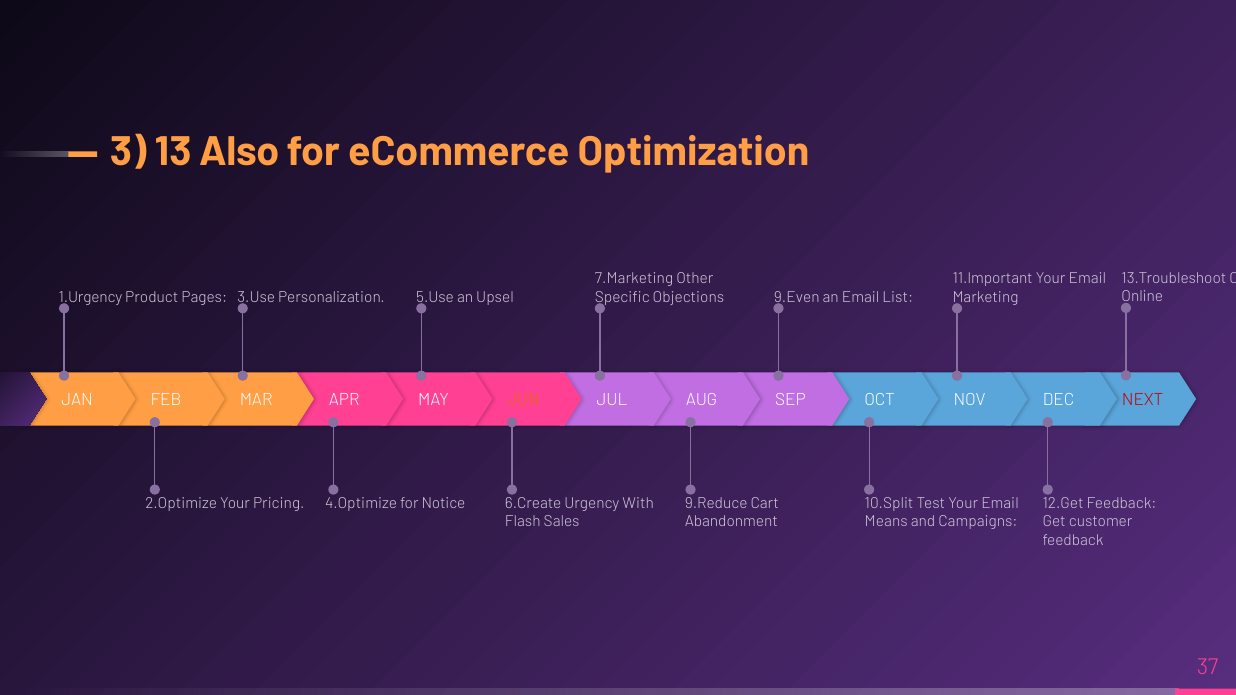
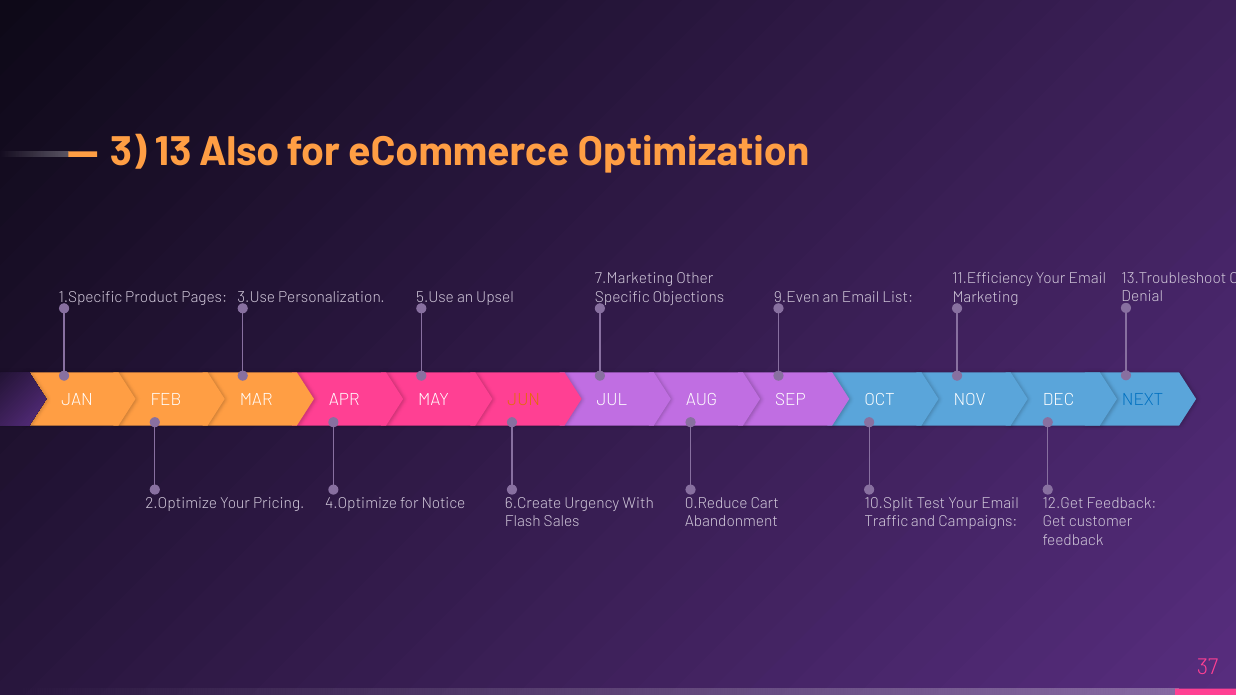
11.Important: 11.Important -> 11.Efficiency
Online: Online -> Denial
1.Urgency: 1.Urgency -> 1.Specific
NEXT colour: red -> blue
9.Reduce: 9.Reduce -> 0.Reduce
Means: Means -> Traffic
